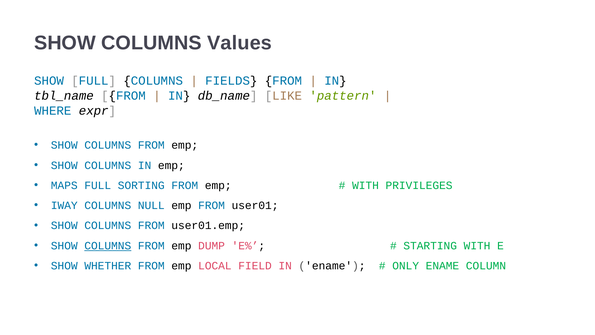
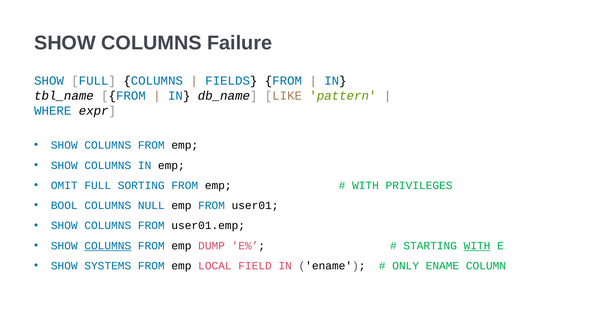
Values: Values -> Failure
MAPS: MAPS -> OMIT
IWAY: IWAY -> BOOL
WITH at (477, 246) underline: none -> present
WHETHER: WHETHER -> SYSTEMS
